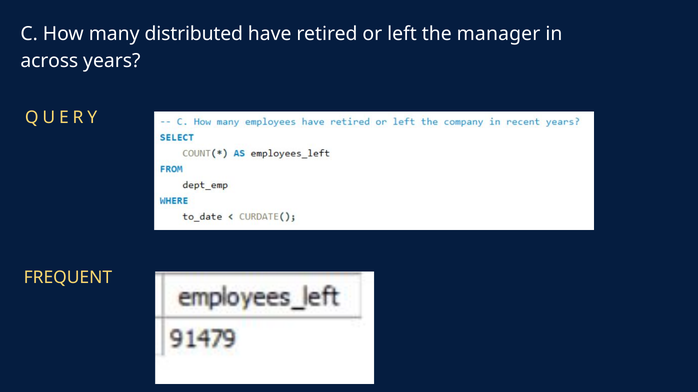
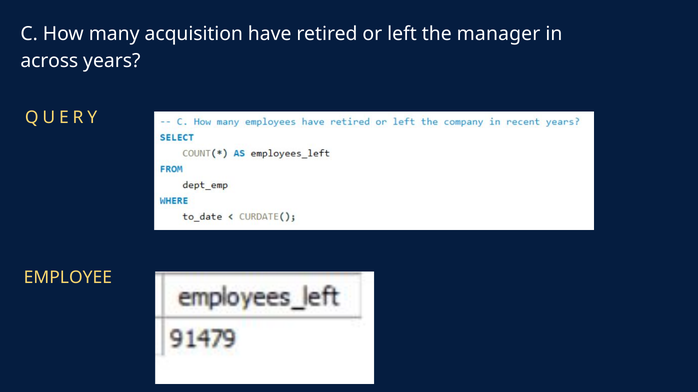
distributed: distributed -> acquisition
FREQUENT: FREQUENT -> EMPLOYEE
